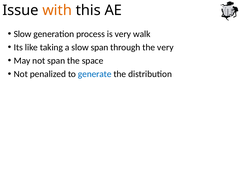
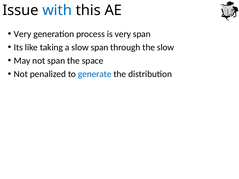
with colour: orange -> blue
Slow at (23, 34): Slow -> Very
very walk: walk -> span
the very: very -> slow
